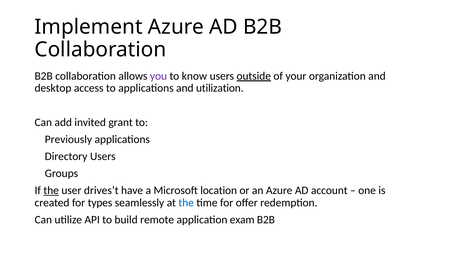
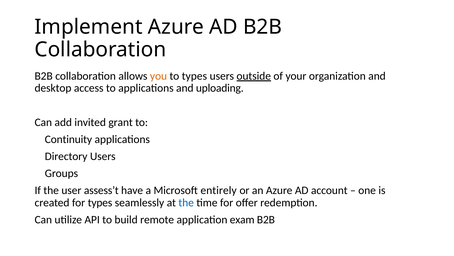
you colour: purple -> orange
to know: know -> types
utilization: utilization -> uploading
Previously: Previously -> Continuity
the at (51, 190) underline: present -> none
drives’t: drives’t -> assess’t
location: location -> entirely
